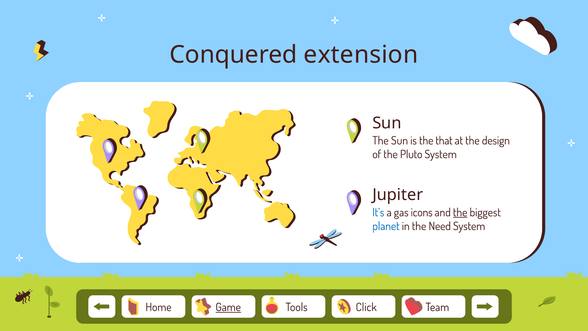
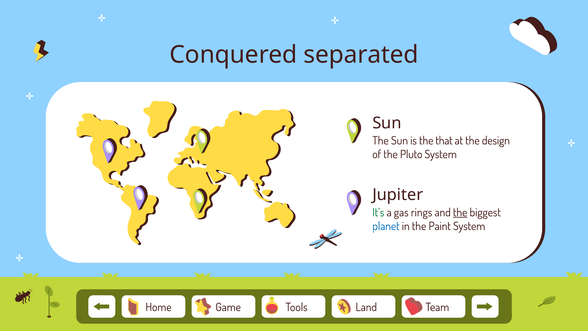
extension: extension -> separated
It’s colour: blue -> green
icons: icons -> rings
Need: Need -> Paint
Game underline: present -> none
Click: Click -> Land
